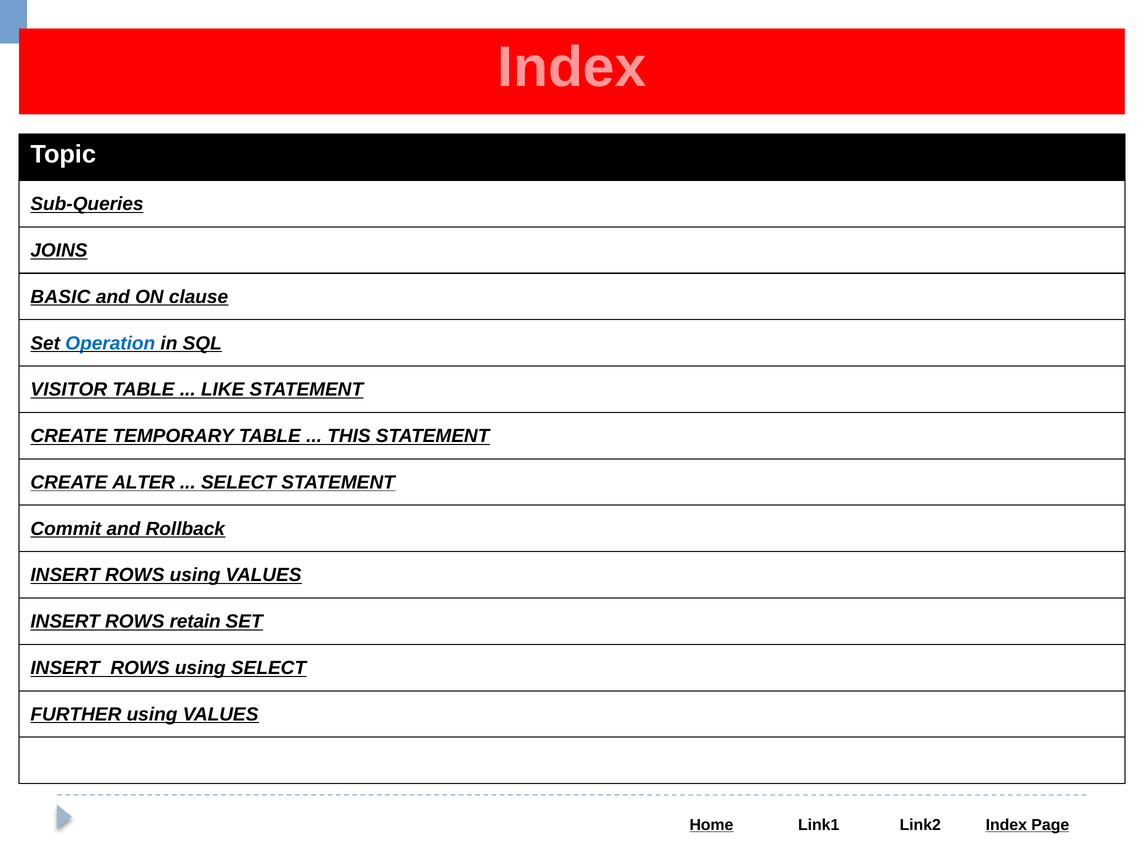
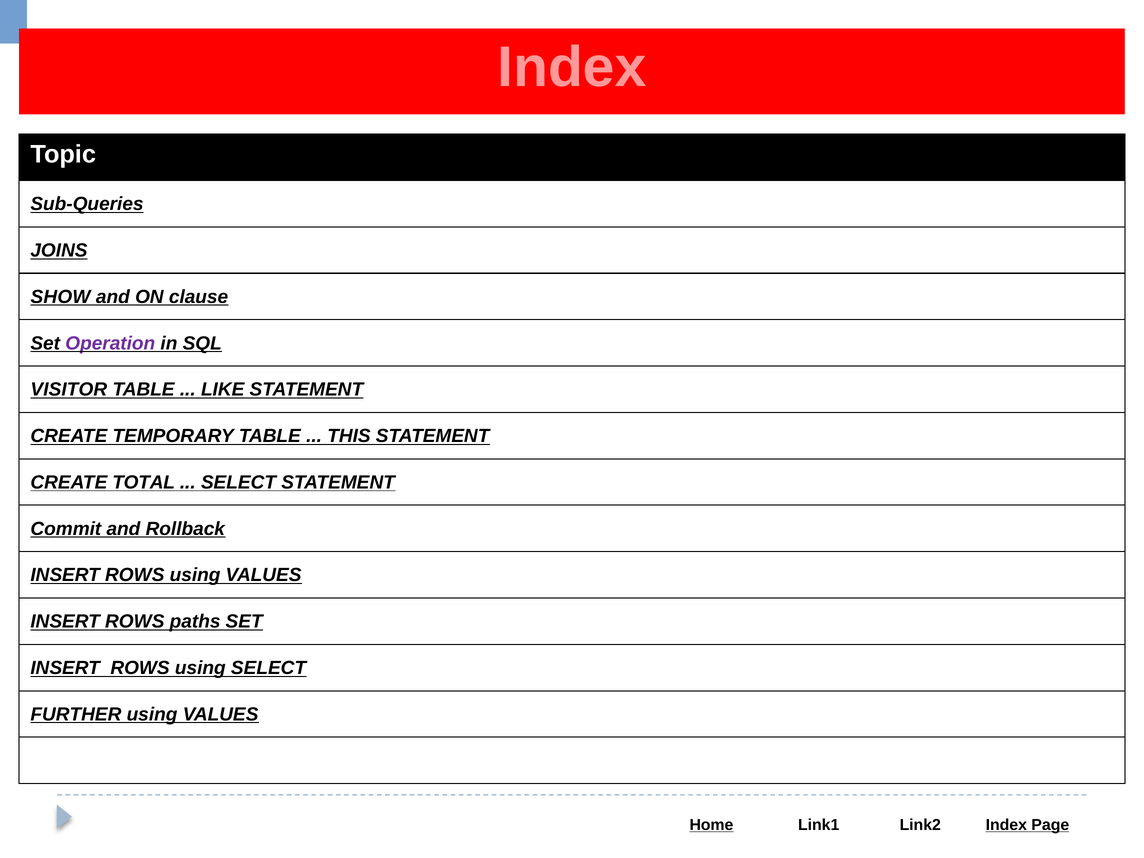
BASIC: BASIC -> SHOW
Operation colour: blue -> purple
ALTER: ALTER -> TOTAL
retain: retain -> paths
